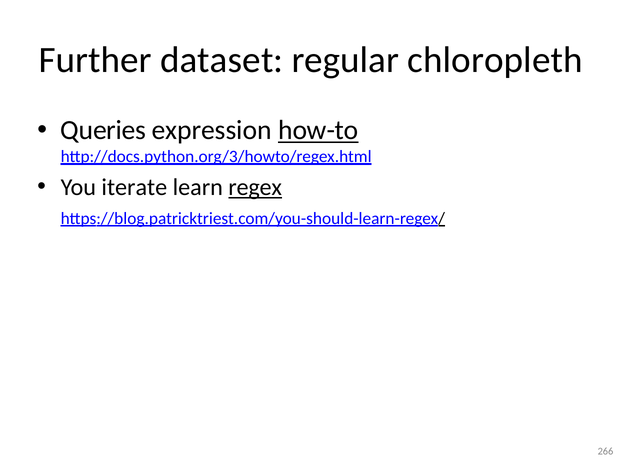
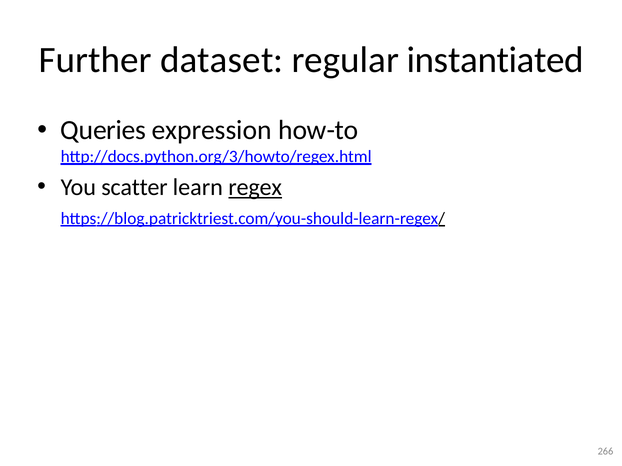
chloropleth: chloropleth -> instantiated
how-to underline: present -> none
iterate: iterate -> scatter
